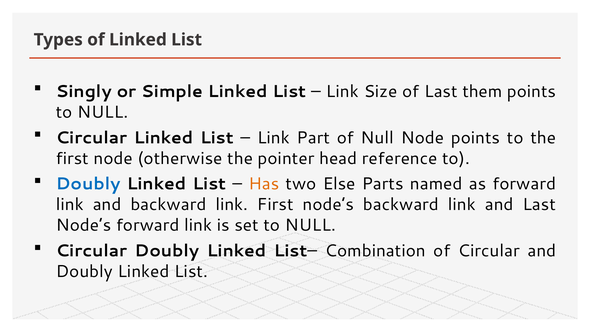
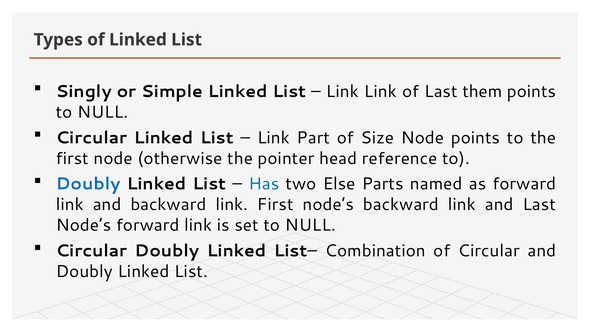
Link Size: Size -> Link
of Null: Null -> Size
Has colour: orange -> blue
